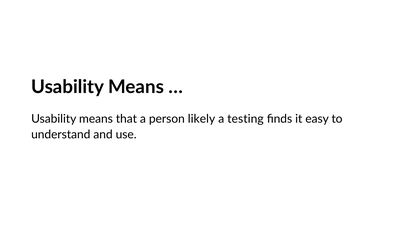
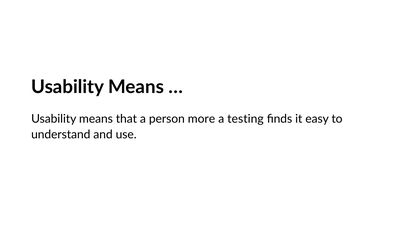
likely: likely -> more
